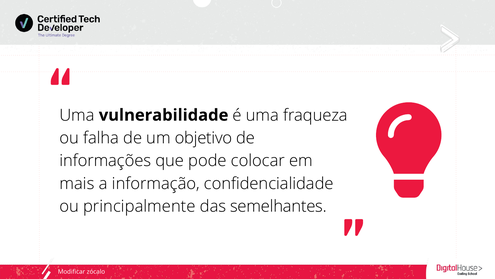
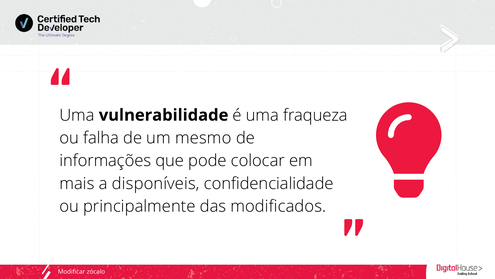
objetivo: objetivo -> mesmo
informação: informação -> disponíveis
semelhantes: semelhantes -> modificados
